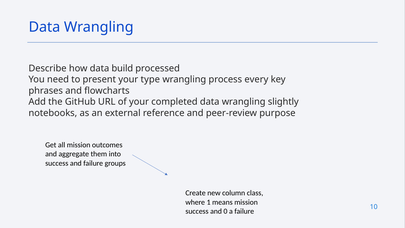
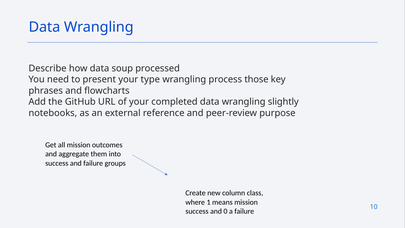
build: build -> soup
every: every -> those
